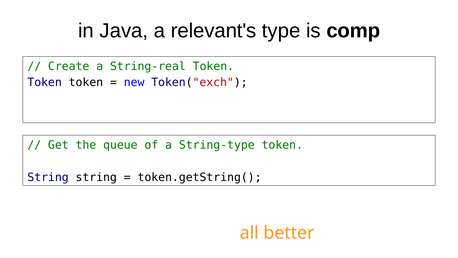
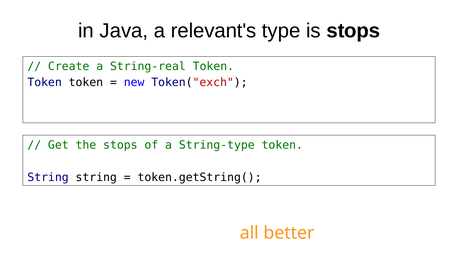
is comp: comp -> stops
the queue: queue -> stops
